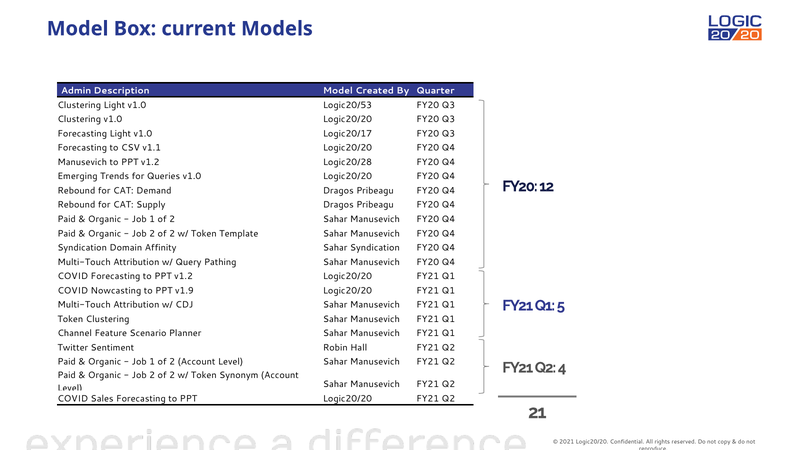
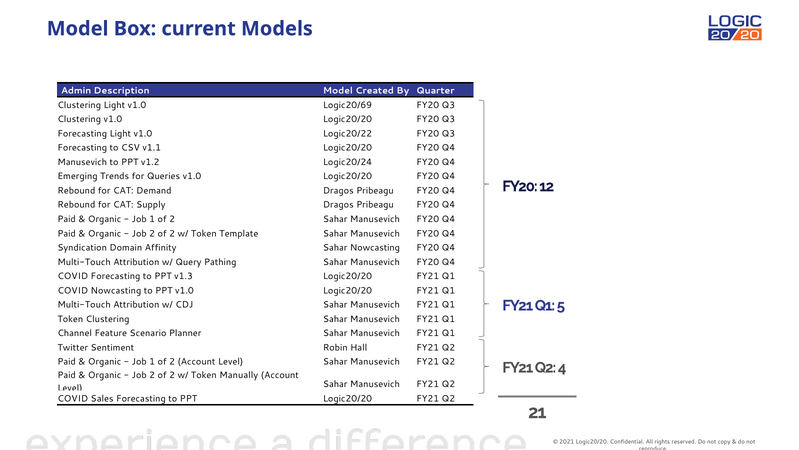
Logic20/53: Logic20/53 -> Logic20/69
Logic20/17: Logic20/17 -> Logic20/22
Logic20/28: Logic20/28 -> Logic20/24
Sahar Syndication: Syndication -> Nowcasting
Forecasting to PPT v1.2: v1.2 -> v1.3
PPT v1.9: v1.9 -> v1.0
Synonym: Synonym -> Manually
